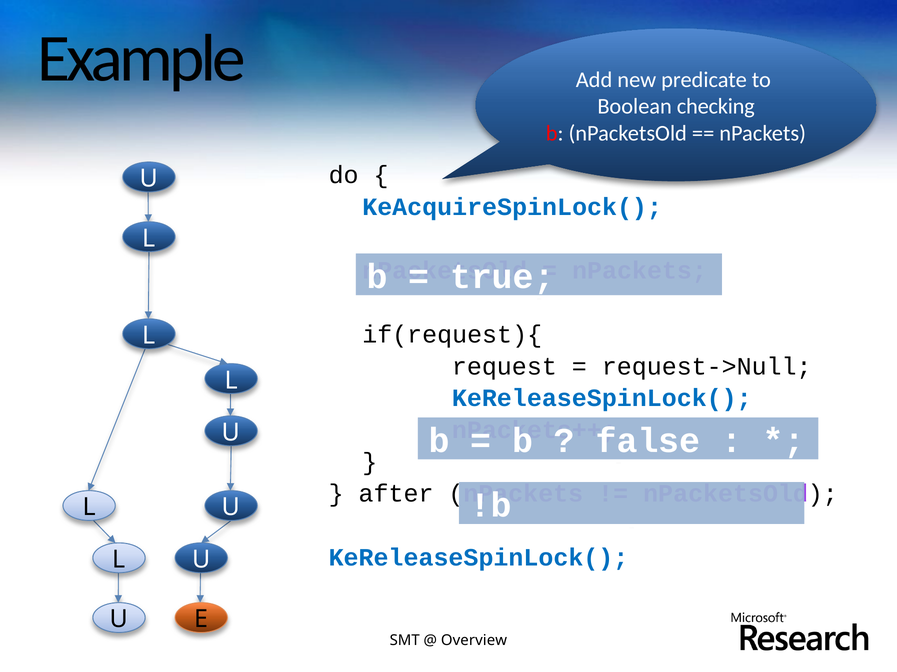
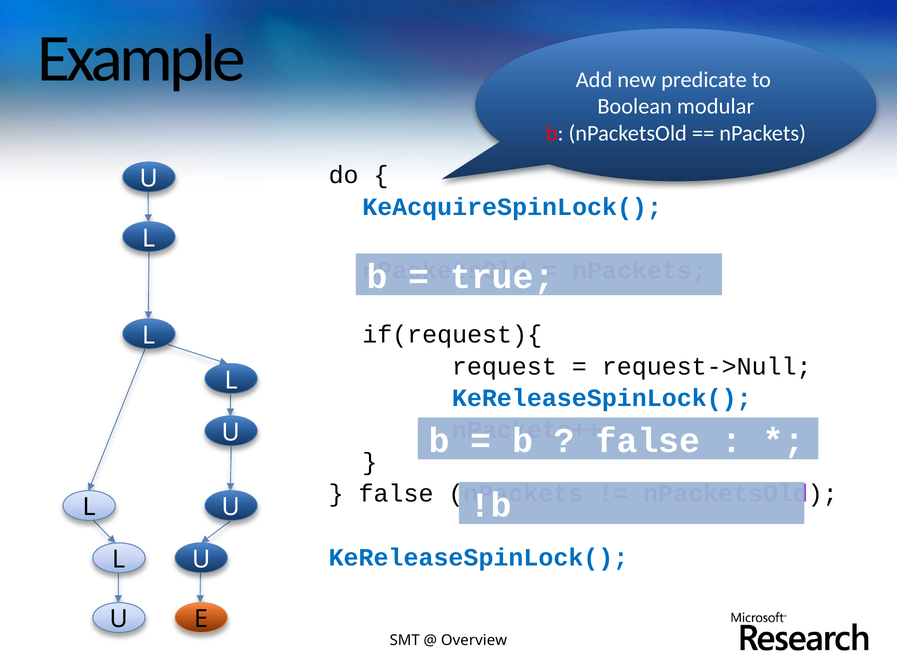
checking: checking -> modular
after at (396, 494): after -> false
